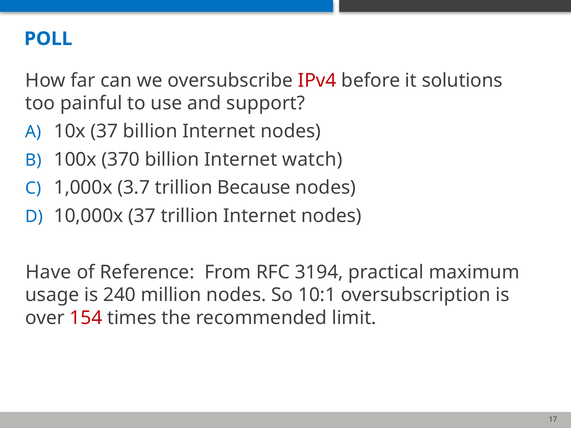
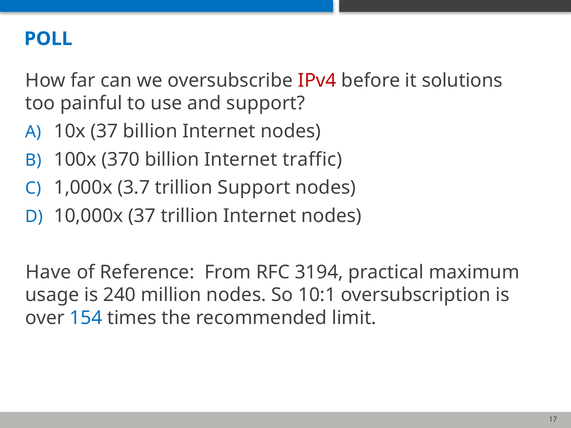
watch: watch -> traffic
trillion Because: Because -> Support
154 colour: red -> blue
